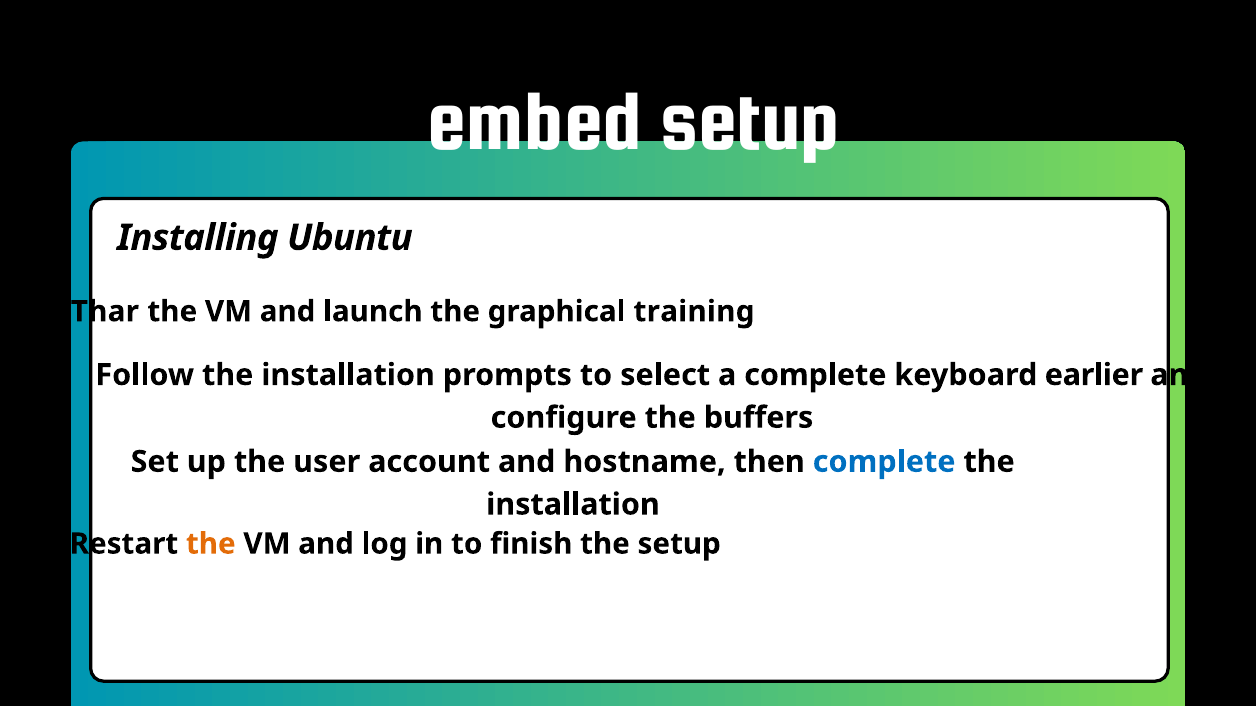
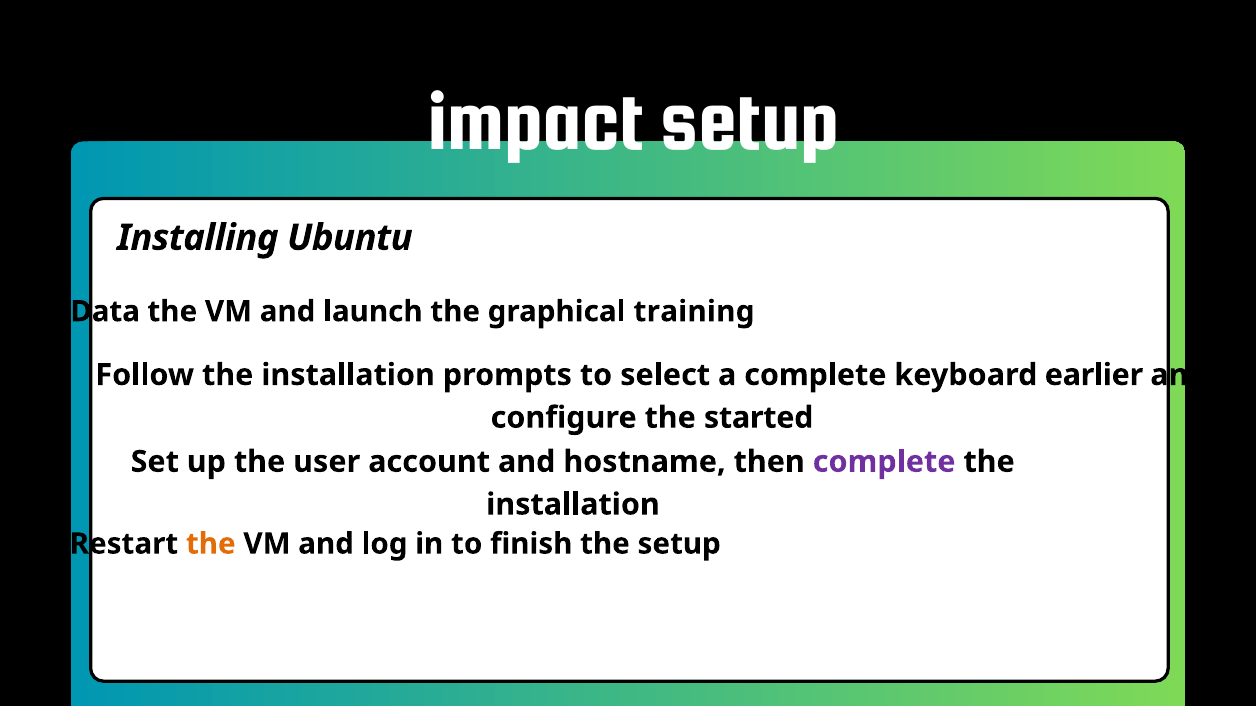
embed: embed -> impact
Thar: Thar -> Data
buffers: buffers -> started
complete at (884, 462) colour: blue -> purple
